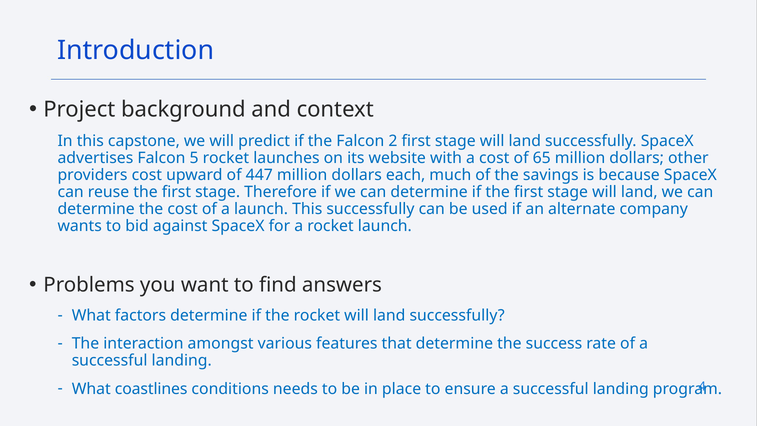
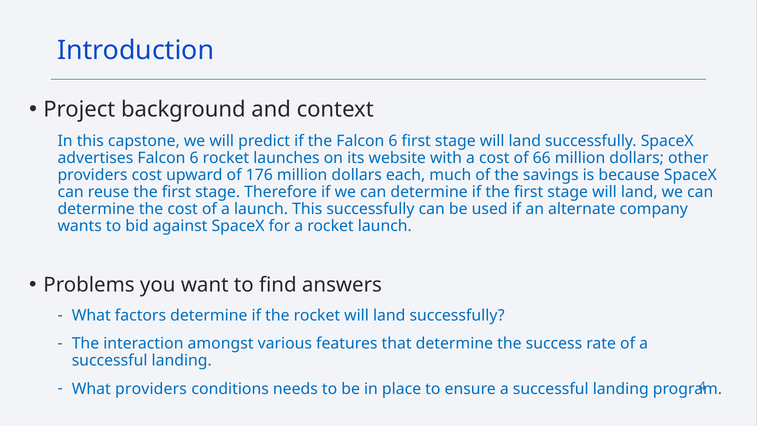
the Falcon 2: 2 -> 6
advertises Falcon 5: 5 -> 6
65: 65 -> 66
447: 447 -> 176
What coastlines: coastlines -> providers
